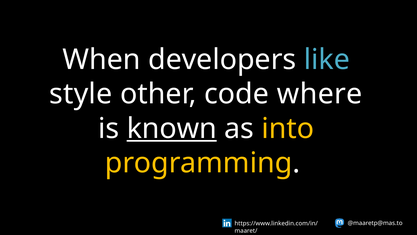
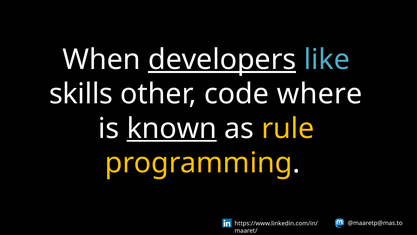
developers underline: none -> present
style: style -> skills
into: into -> rule
